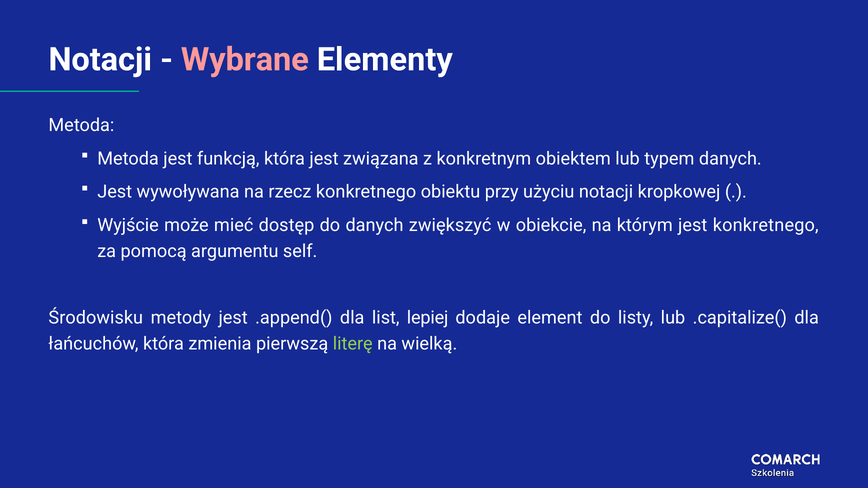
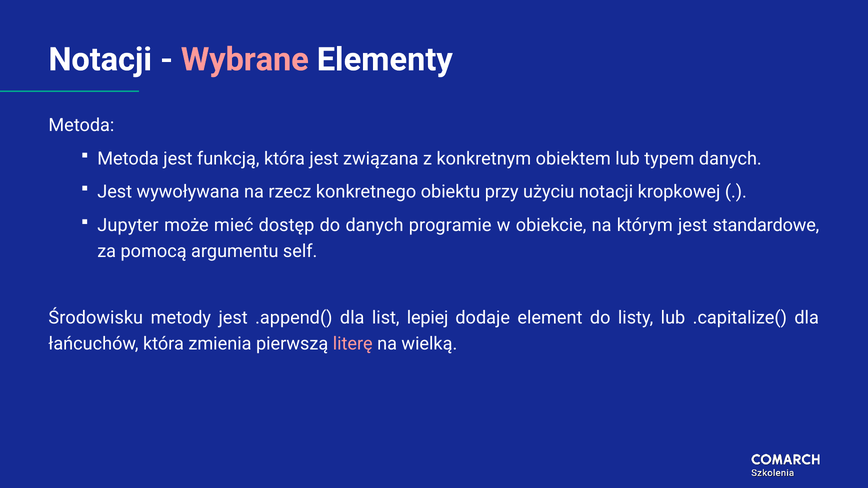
Wyjście: Wyjście -> Jupyter
zwiększyć: zwiększyć -> programie
jest konkretnego: konkretnego -> standardowe
literę colour: light green -> pink
